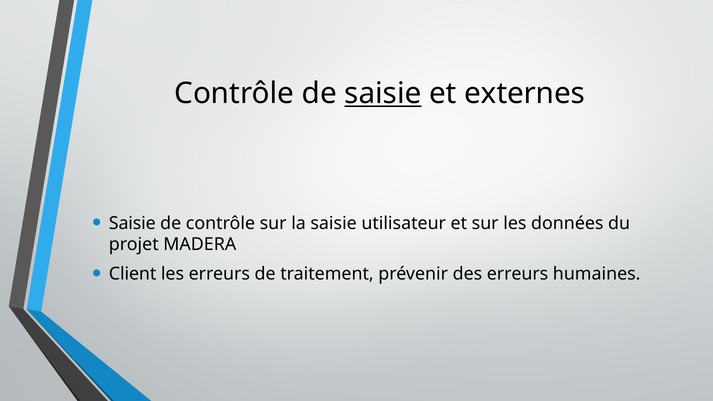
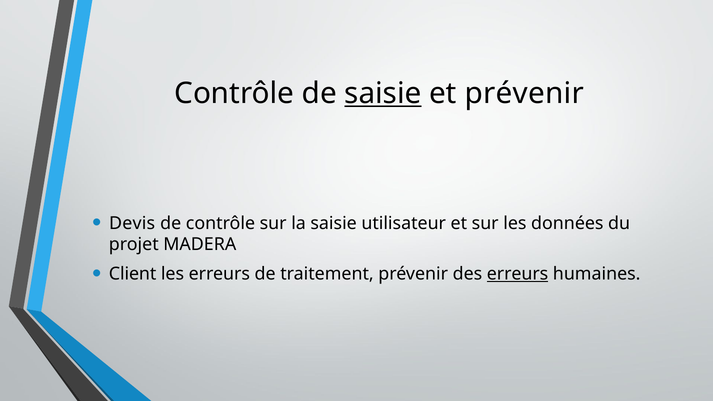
et externes: externes -> prévenir
Saisie at (132, 223): Saisie -> Devis
erreurs at (518, 274) underline: none -> present
